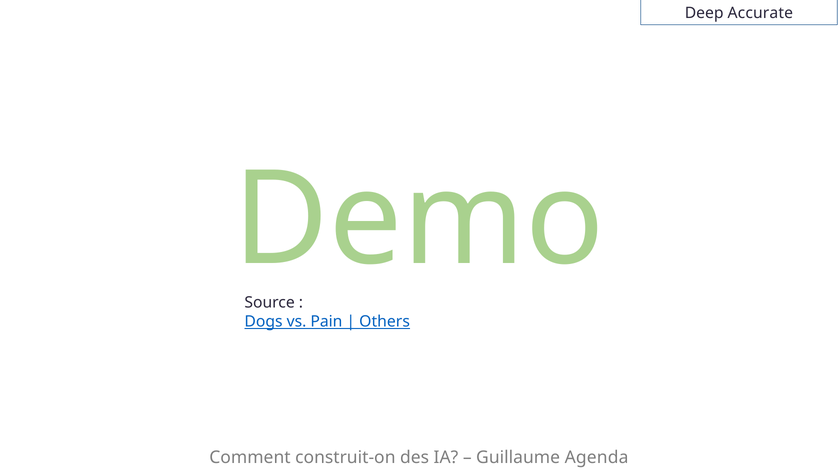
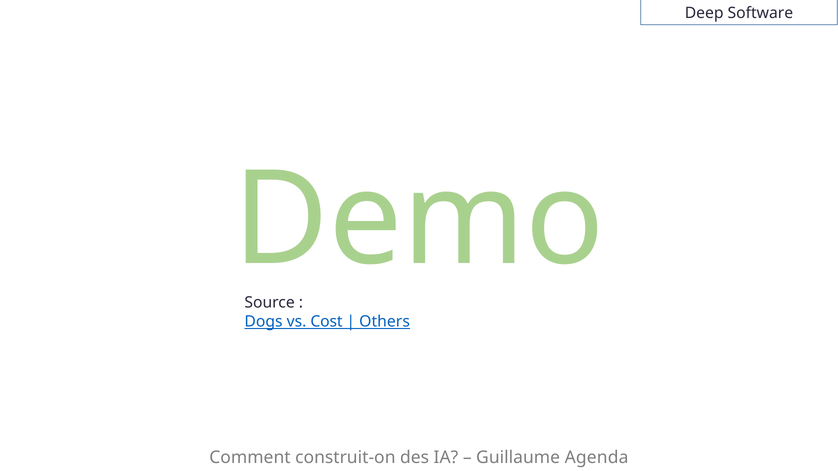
Accurate: Accurate -> Software
Pain: Pain -> Cost
